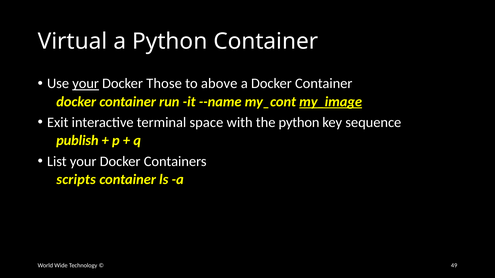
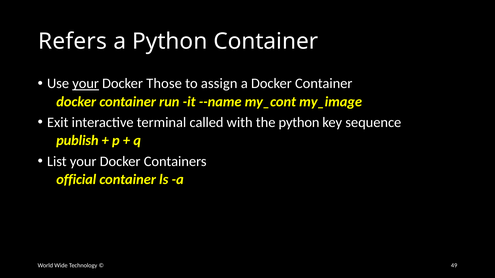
Virtual: Virtual -> Refers
above: above -> assign
my_image underline: present -> none
space: space -> called
scripts: scripts -> official
